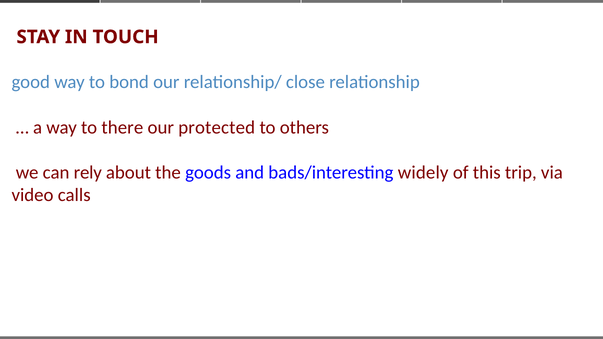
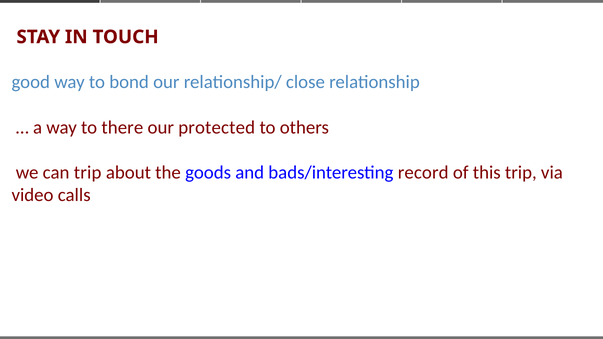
can rely: rely -> trip
widely: widely -> record
